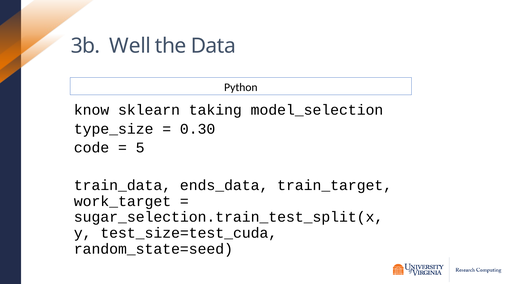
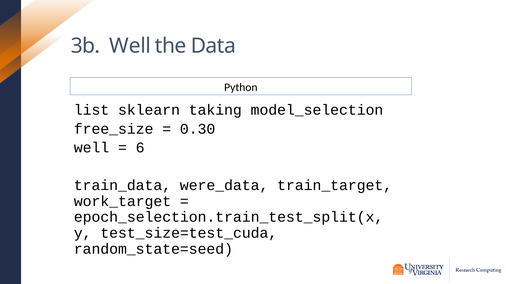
know: know -> list
type_size: type_size -> free_size
code at (92, 148): code -> well
5: 5 -> 6
ends_data: ends_data -> were_data
sugar_selection.train_test_split(x: sugar_selection.train_test_split(x -> epoch_selection.train_test_split(x
